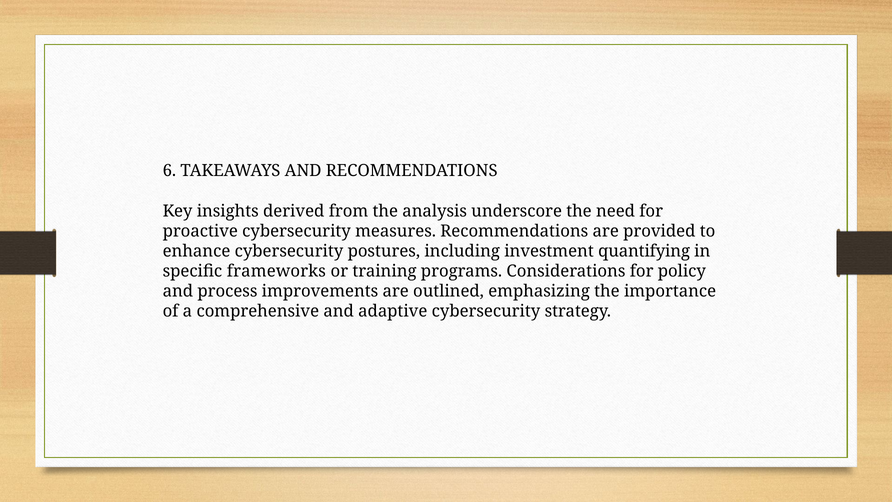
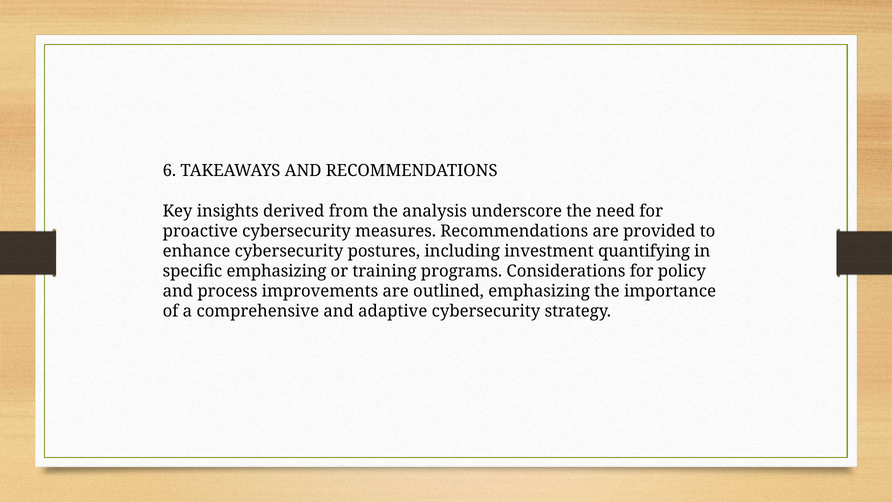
specific frameworks: frameworks -> emphasizing
